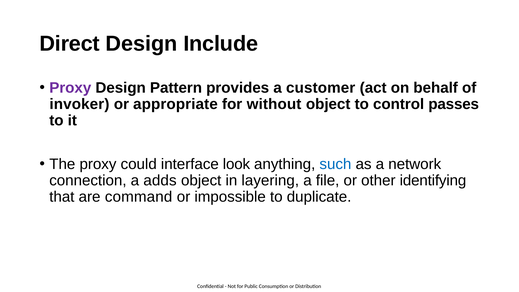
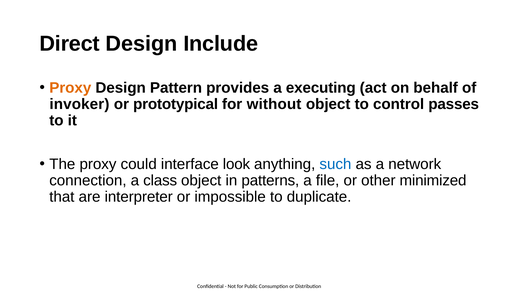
Proxy at (70, 88) colour: purple -> orange
customer: customer -> executing
appropriate: appropriate -> prototypical
adds: adds -> class
layering: layering -> patterns
identifying: identifying -> minimized
command: command -> interpreter
